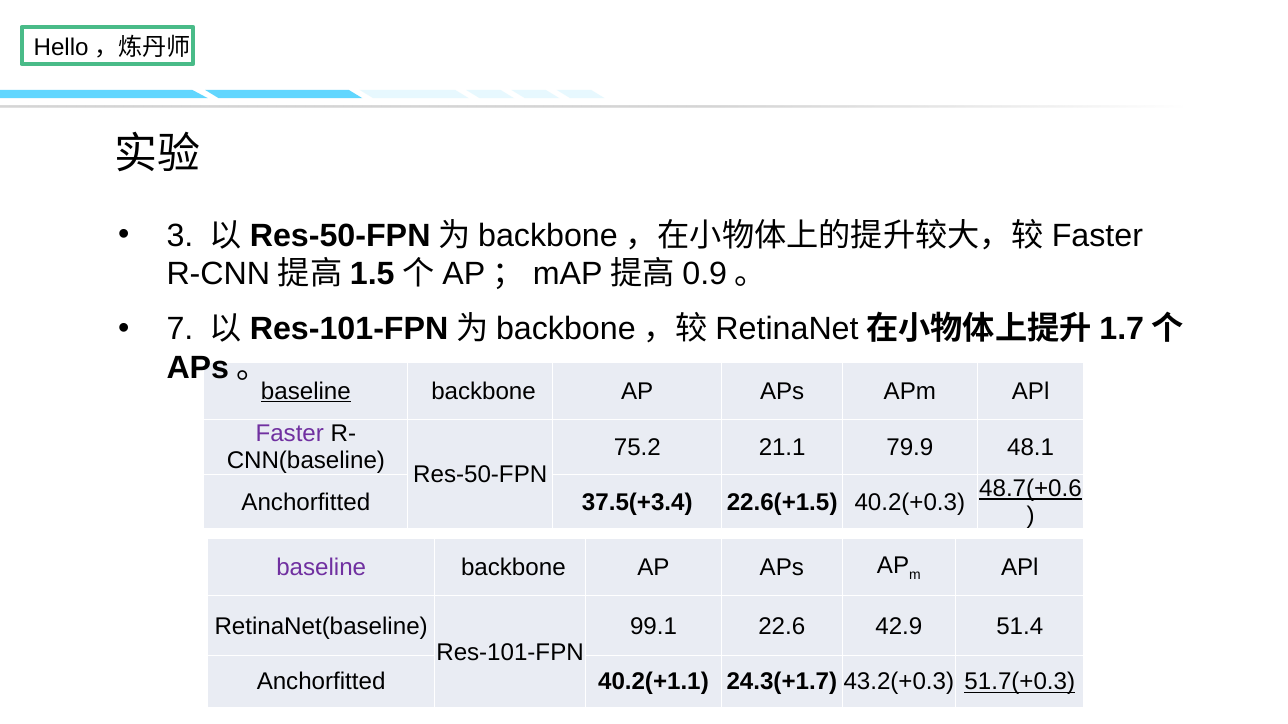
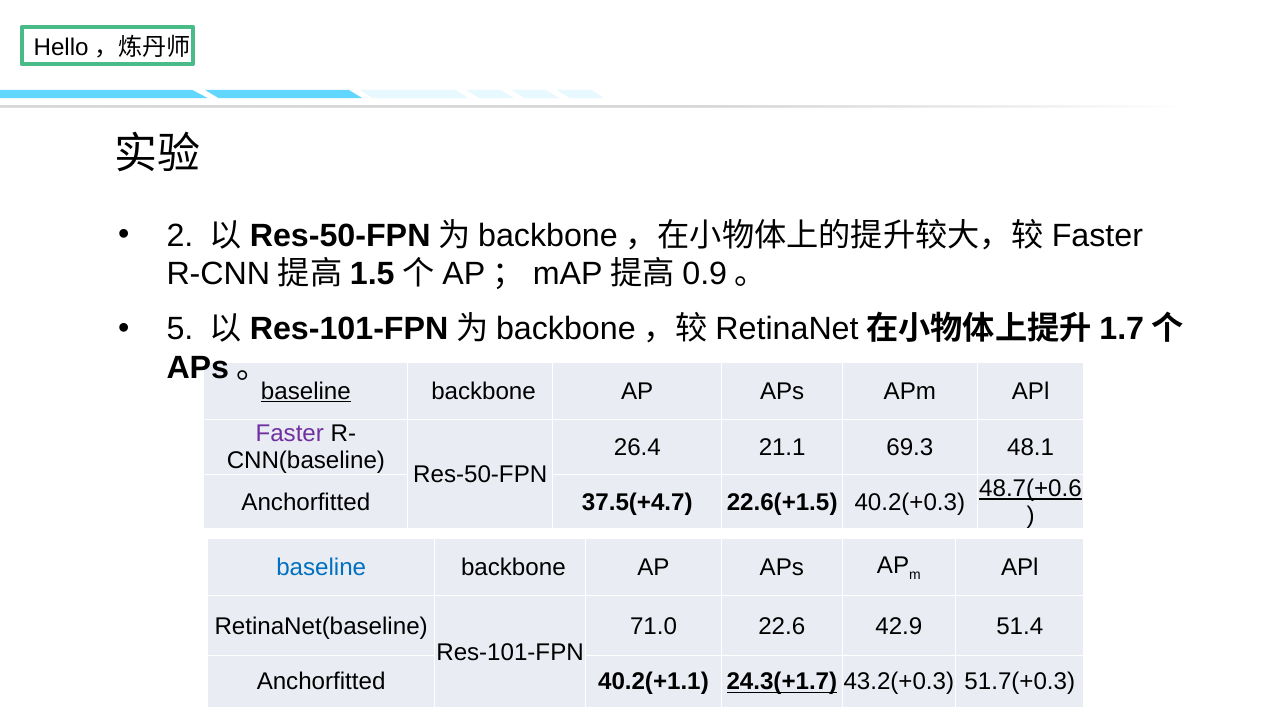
3: 3 -> 2
7: 7 -> 5
75.2: 75.2 -> 26.4
79.9: 79.9 -> 69.3
37.5(+3.4: 37.5(+3.4 -> 37.5(+4.7
baseline at (321, 568) colour: purple -> blue
99.1: 99.1 -> 71.0
24.3(+1.7 underline: none -> present
51.7(+0.3 underline: present -> none
